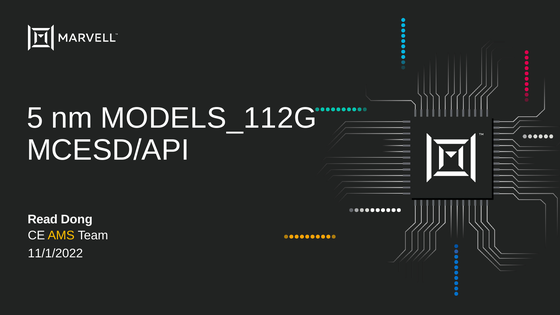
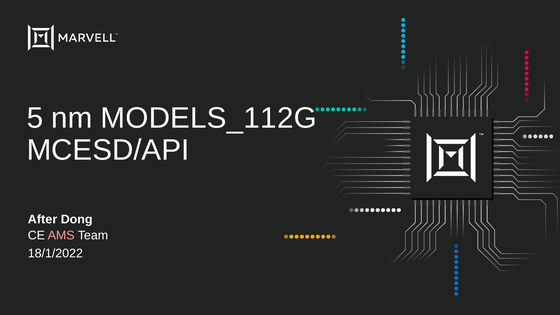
Read: Read -> After
AMS colour: yellow -> pink
11/1/2022: 11/1/2022 -> 18/1/2022
